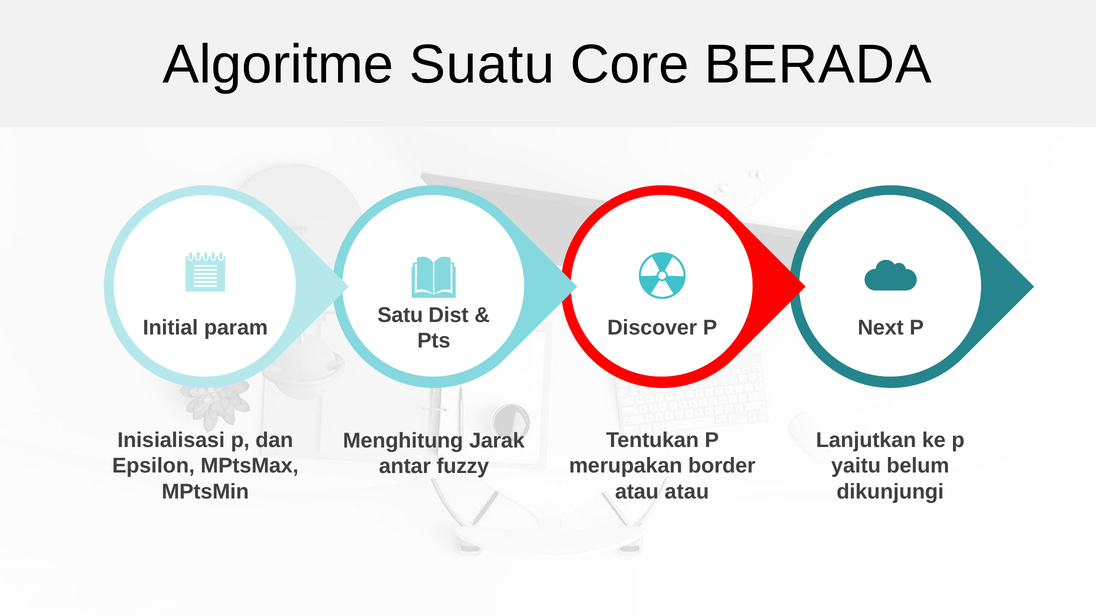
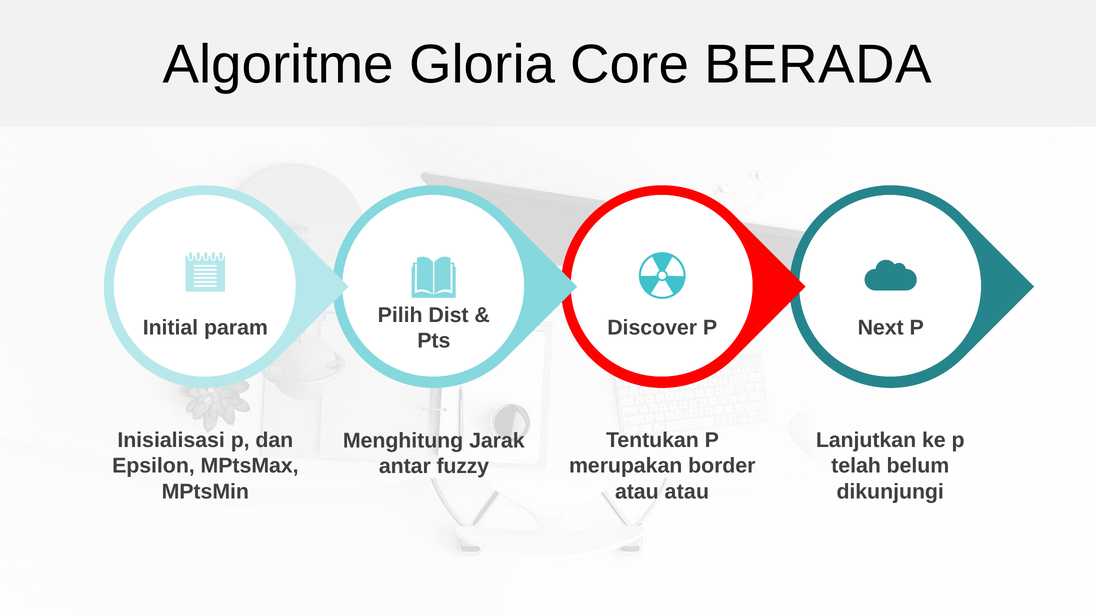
Suatu: Suatu -> Gloria
Satu: Satu -> Pilih
yaitu: yaitu -> telah
